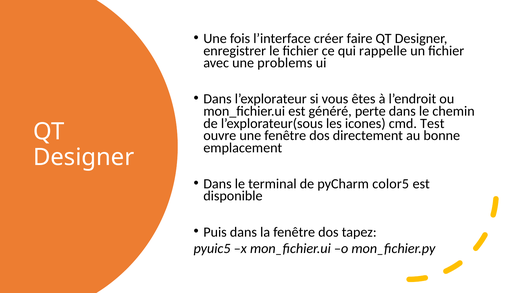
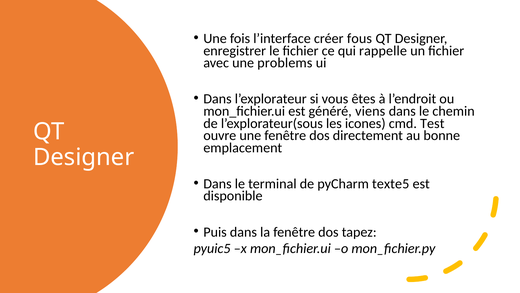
faire: faire -> fous
perte: perte -> viens
color5: color5 -> texte5
